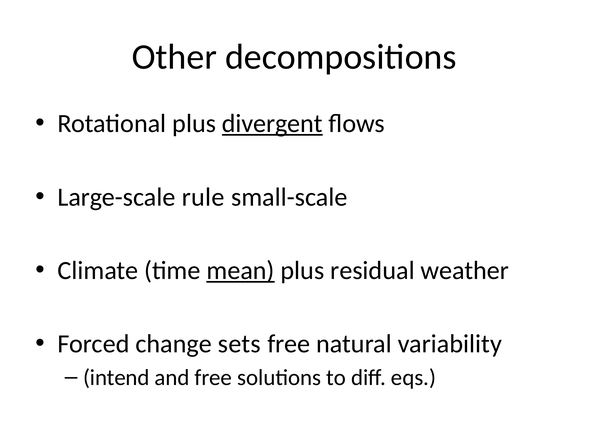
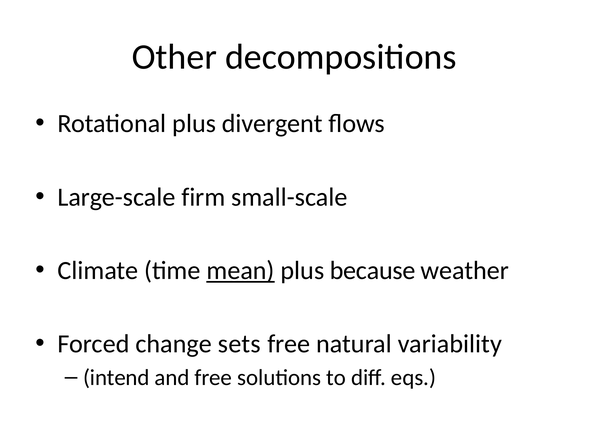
divergent underline: present -> none
rule: rule -> firm
residual: residual -> because
